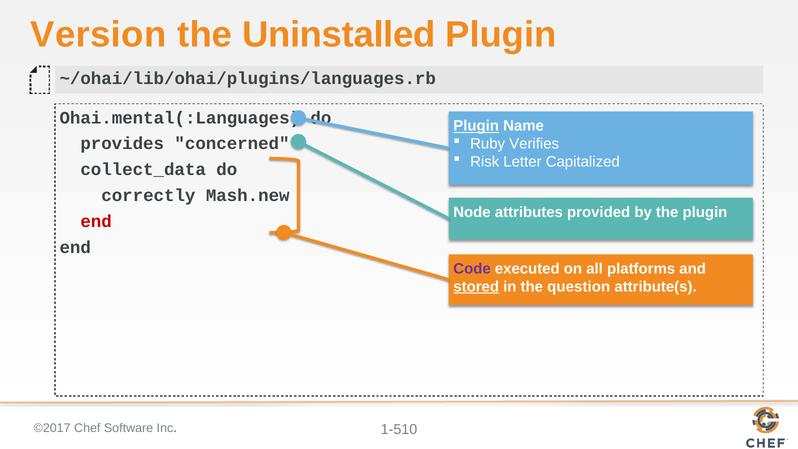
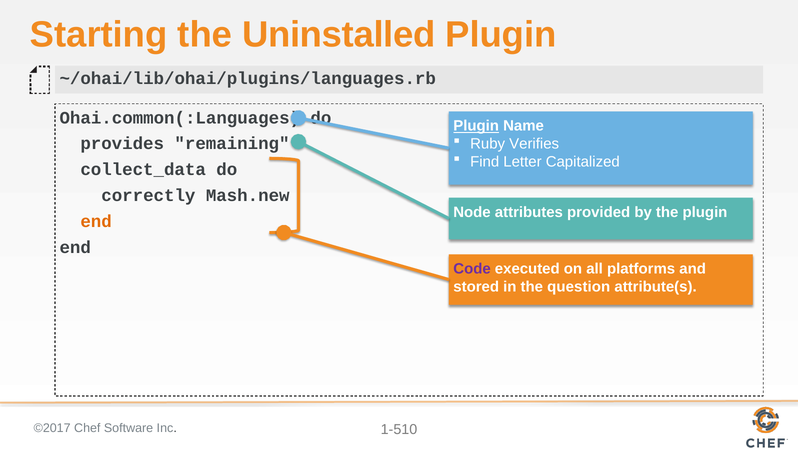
Version: Version -> Starting
Ohai.mental(:Languages: Ohai.mental(:Languages -> Ohai.common(:Languages
concerned: concerned -> remaining
Risk: Risk -> Find
end at (96, 221) colour: red -> orange
stored underline: present -> none
